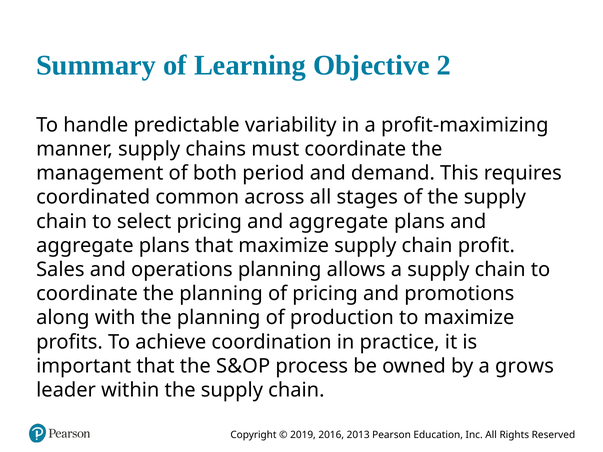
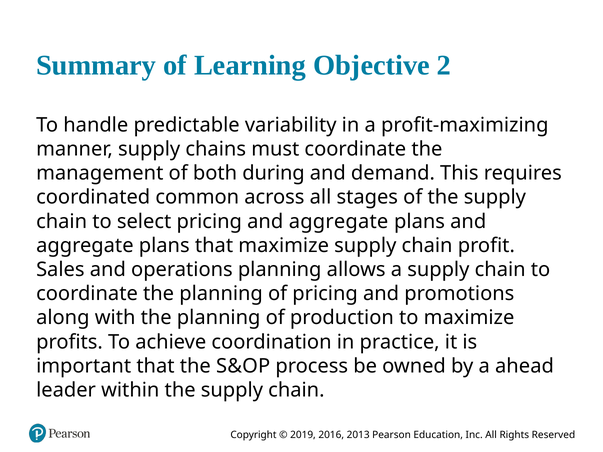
period: period -> during
grows: grows -> ahead
